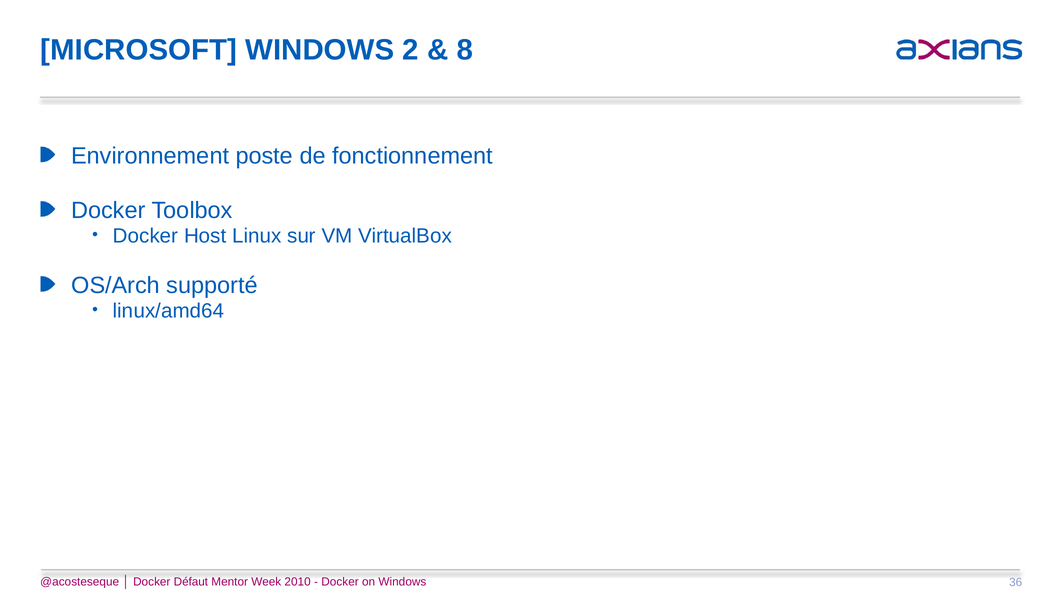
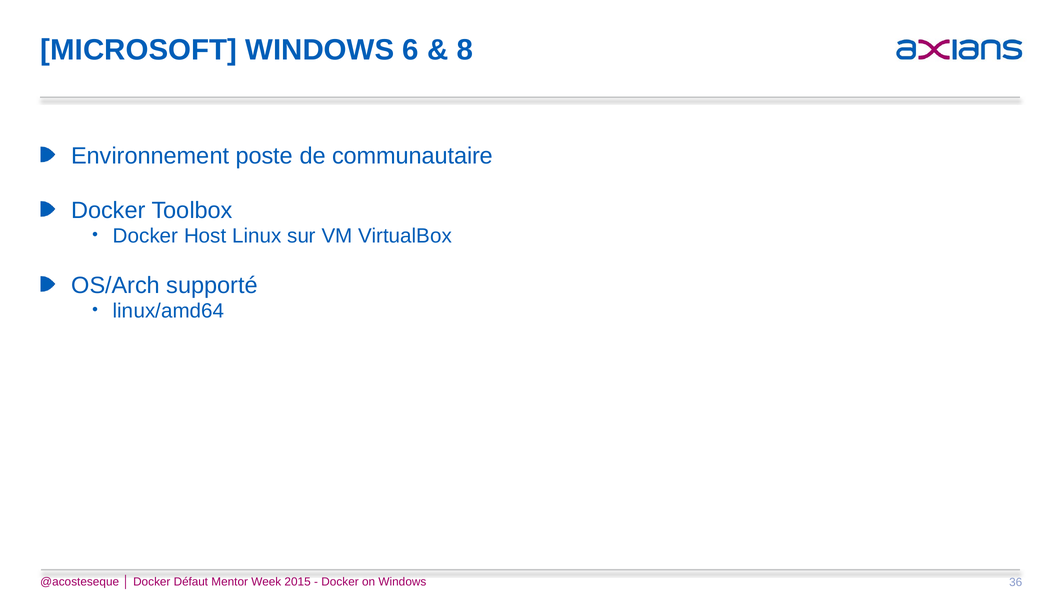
2: 2 -> 6
fonctionnement: fonctionnement -> communautaire
2010: 2010 -> 2015
